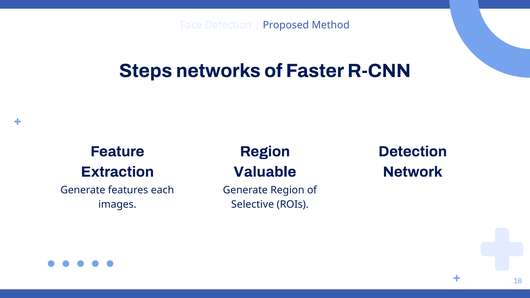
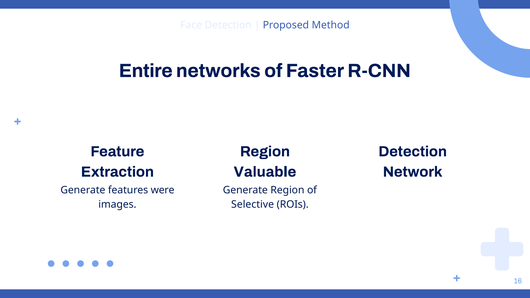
Steps: Steps -> Entire
each: each -> were
